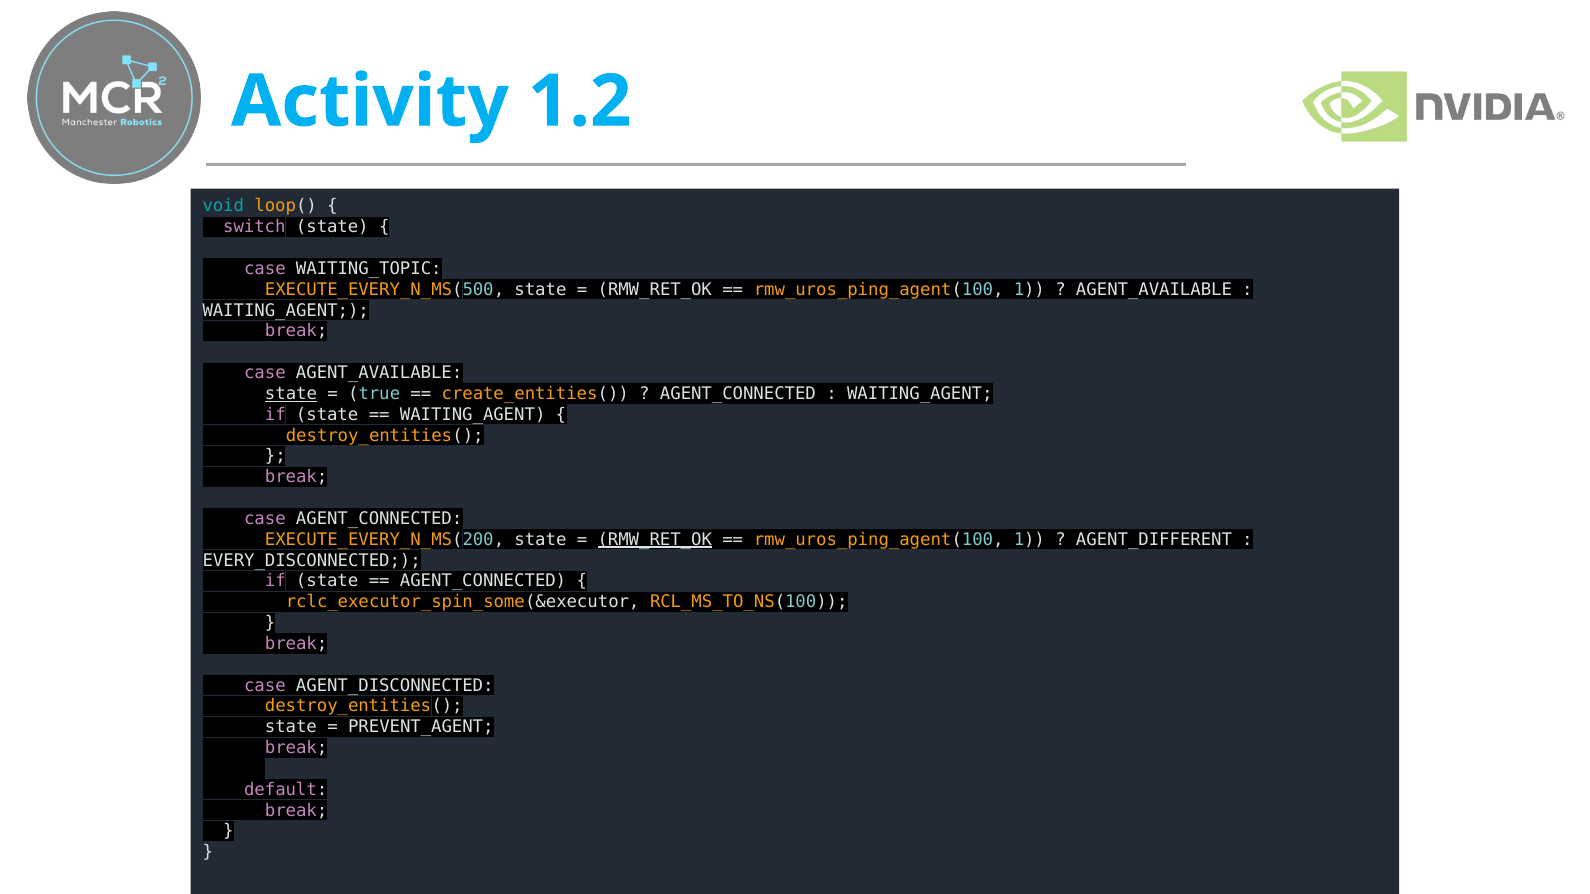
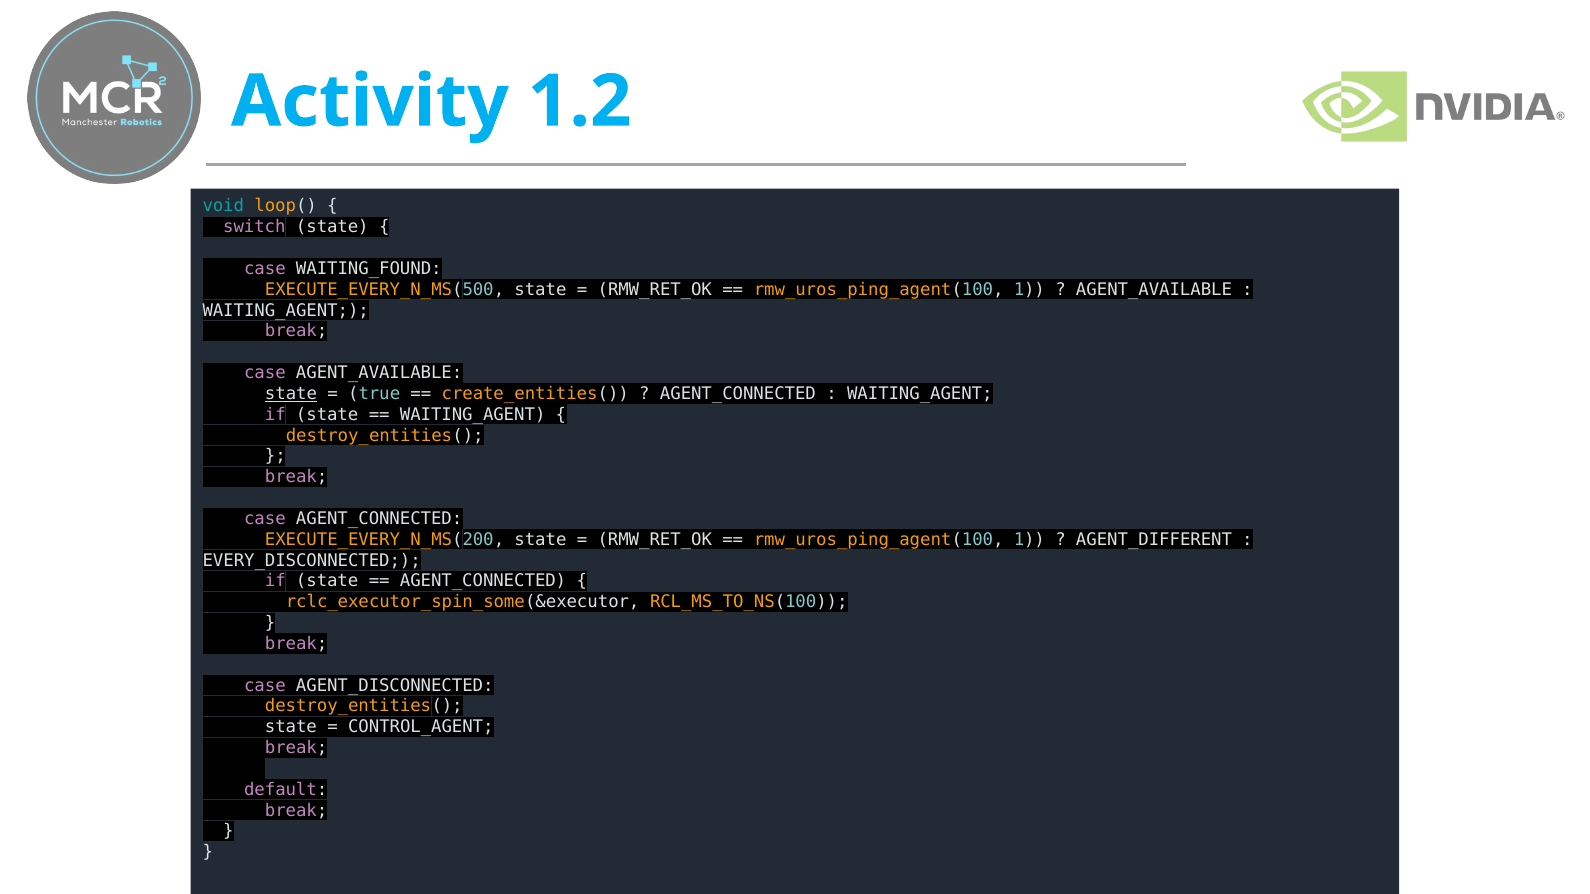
WAITING_TOPIC: WAITING_TOPIC -> WAITING_FOUND
RMW_RET_OK at (655, 540) underline: present -> none
PREVENT_AGENT: PREVENT_AGENT -> CONTROL_AGENT
